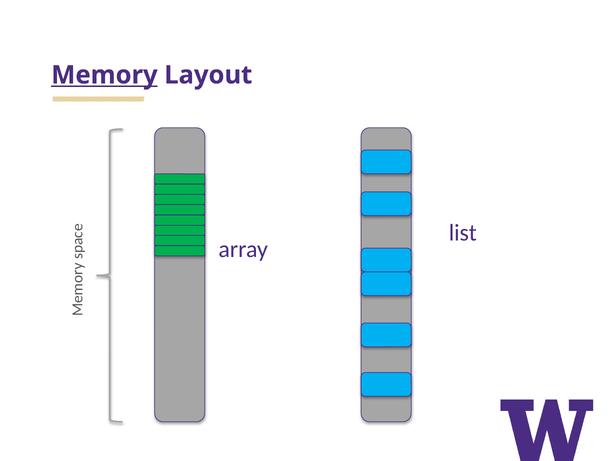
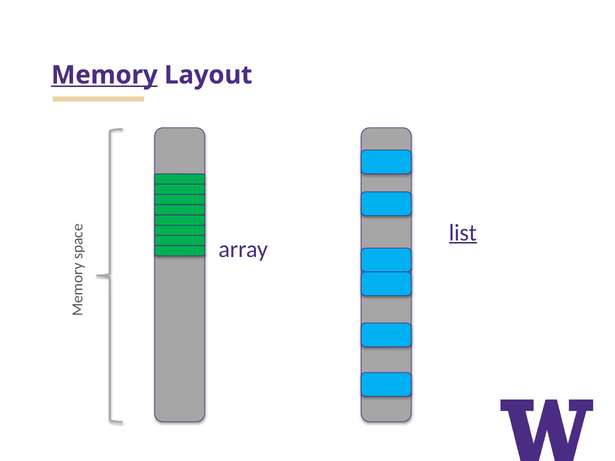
list underline: none -> present
